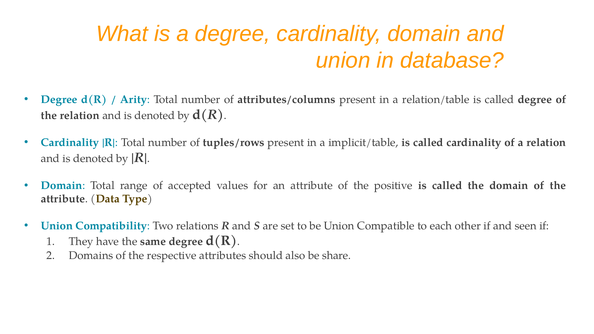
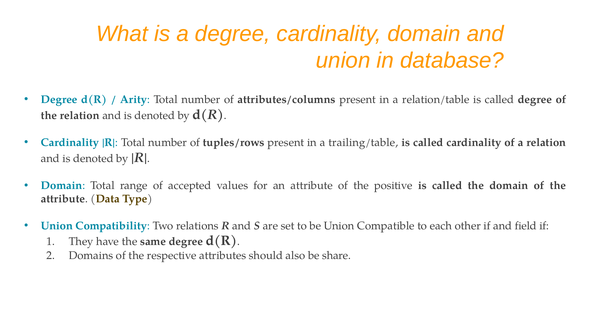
implicit/table: implicit/table -> trailing/table
seen: seen -> field
